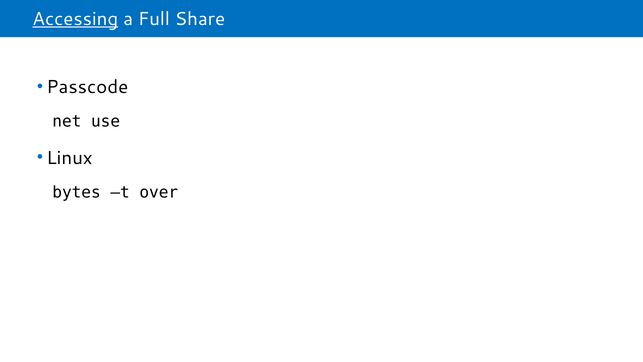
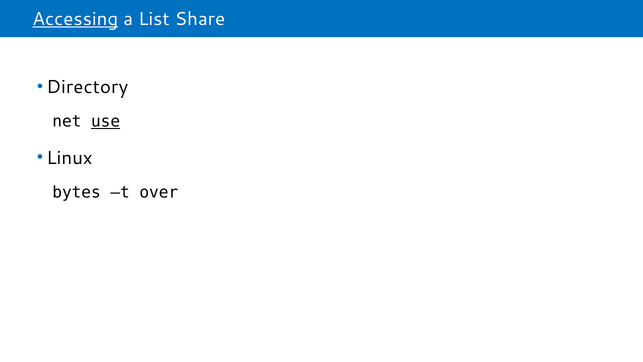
Full: Full -> List
Passcode: Passcode -> Directory
use underline: none -> present
